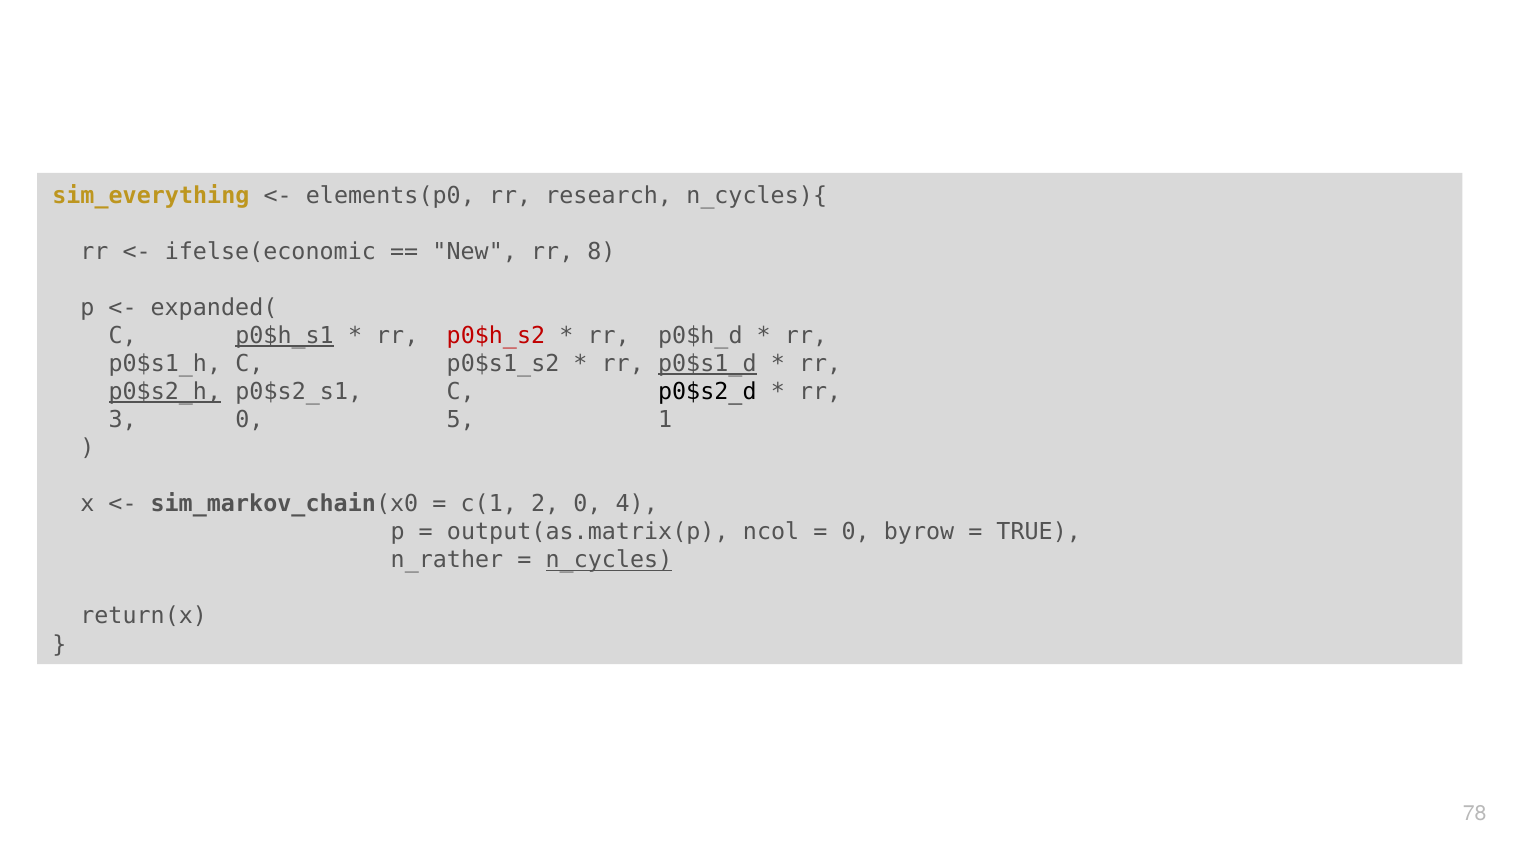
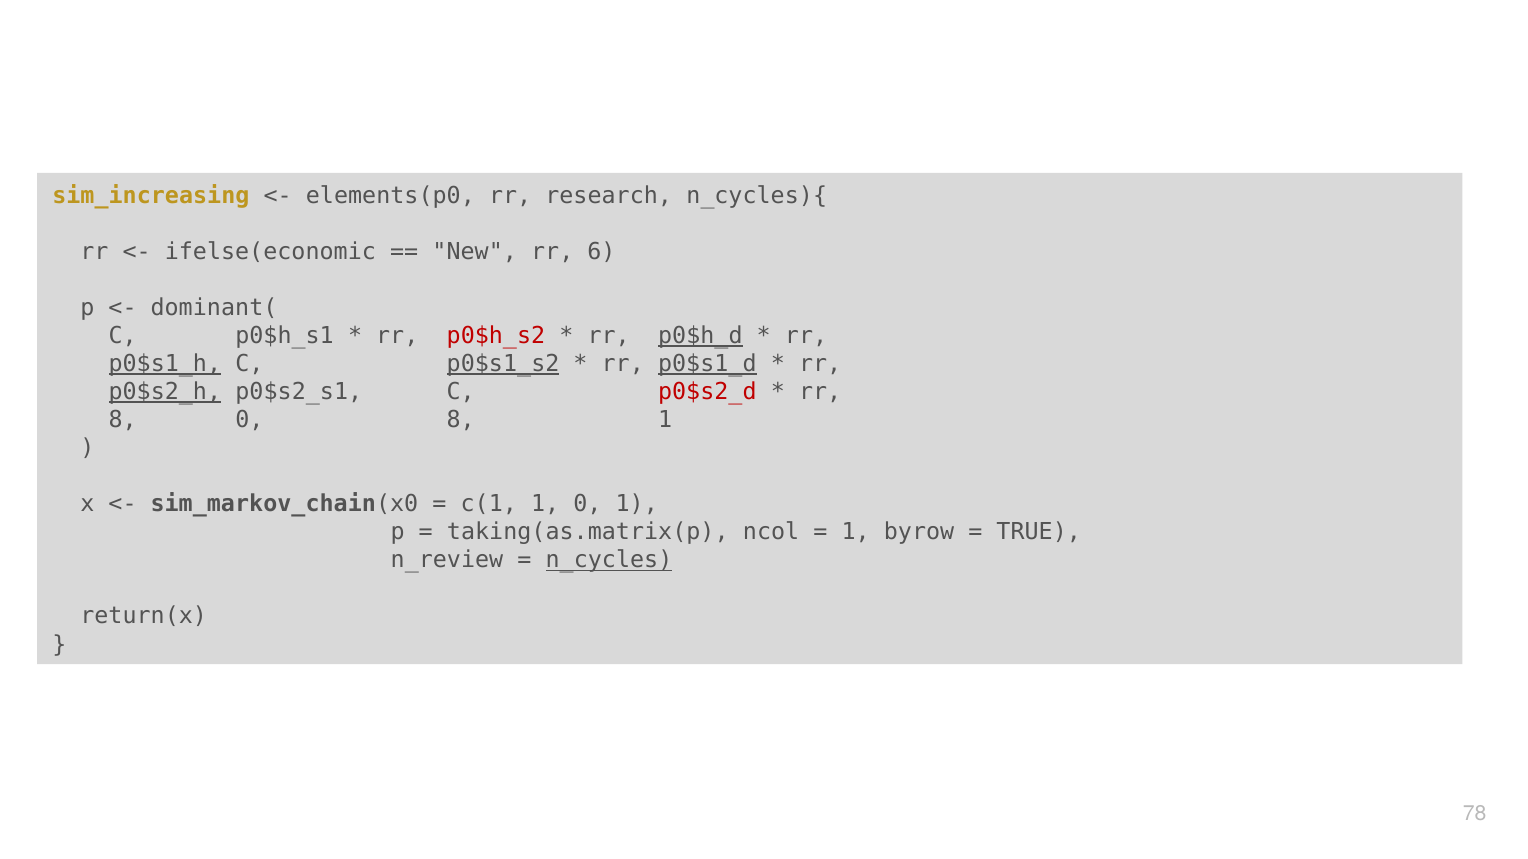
sim_everything: sim_everything -> sim_increasing
8: 8 -> 6
expanded(: expanded( -> dominant(
p0$h_s1 underline: present -> none
p0$h_d underline: none -> present
p0$s1_h underline: none -> present
p0$s1_s2 underline: none -> present
p0$s2_d colour: black -> red
3 at (123, 420): 3 -> 8
0 5: 5 -> 8
c(1 2: 2 -> 1
0 4: 4 -> 1
output(as.matrix(p: output(as.matrix(p -> taking(as.matrix(p
0 at (856, 533): 0 -> 1
n_rather: n_rather -> n_review
